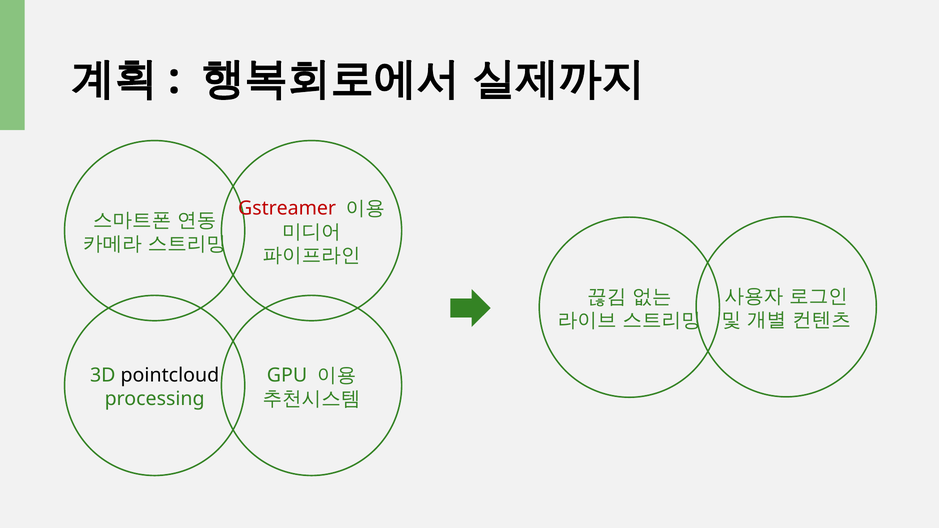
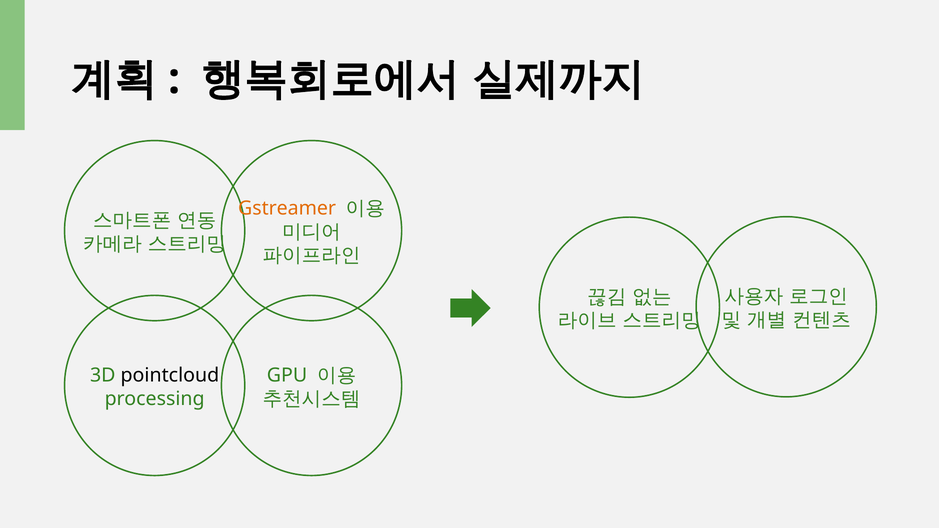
Gstreamer colour: red -> orange
